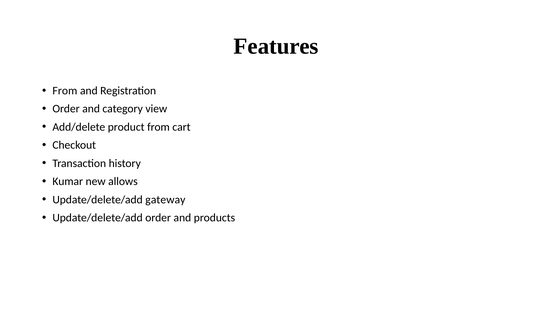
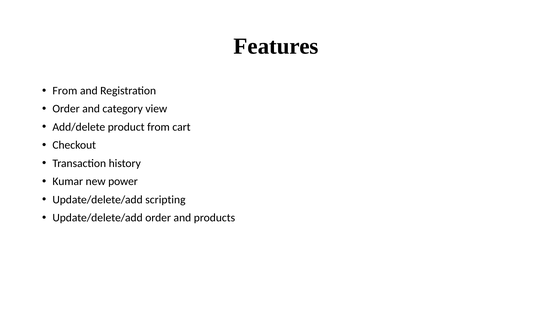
allows: allows -> power
gateway: gateway -> scripting
